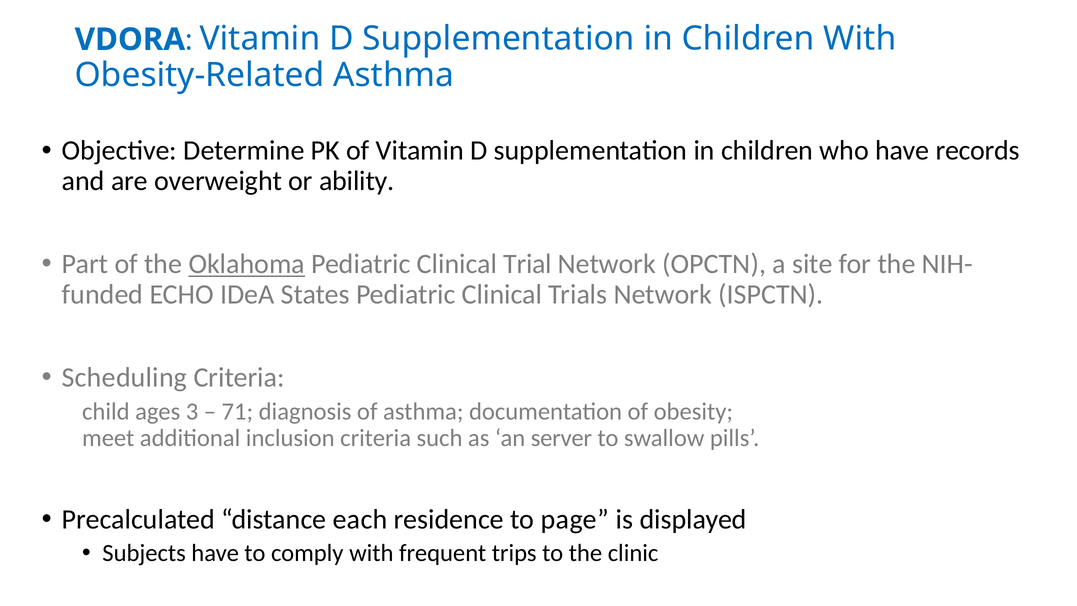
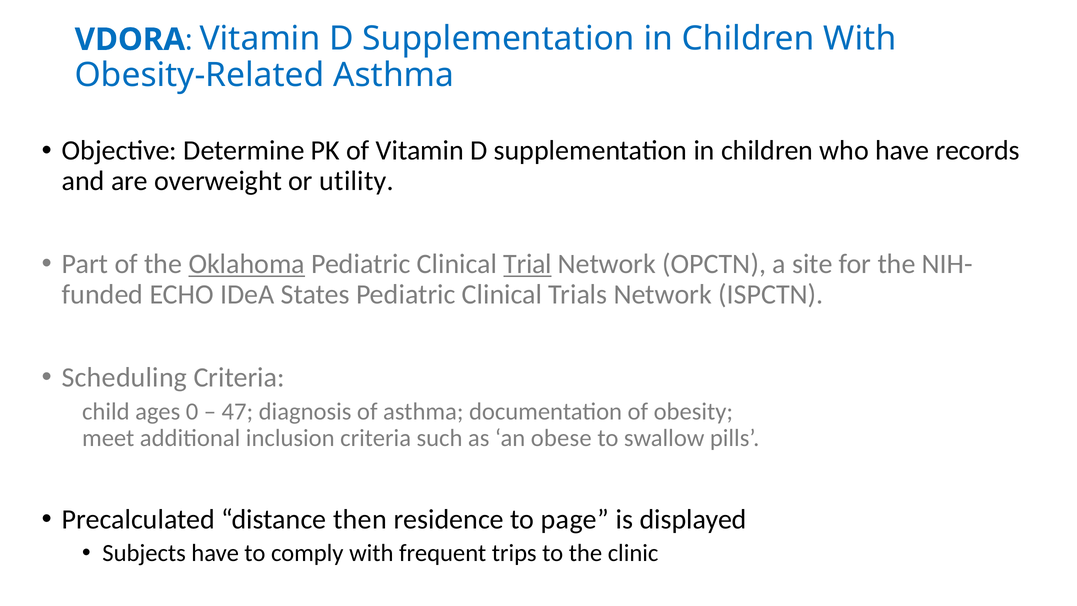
ability: ability -> utility
Trial underline: none -> present
3: 3 -> 0
71: 71 -> 47
server: server -> obese
each: each -> then
